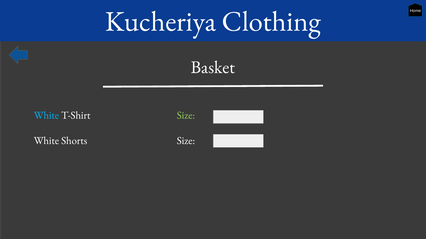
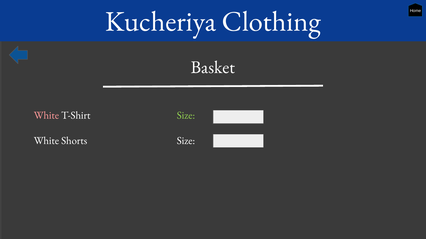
White at (46, 116) colour: light blue -> pink
